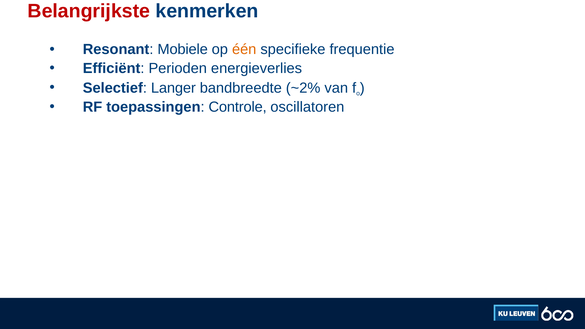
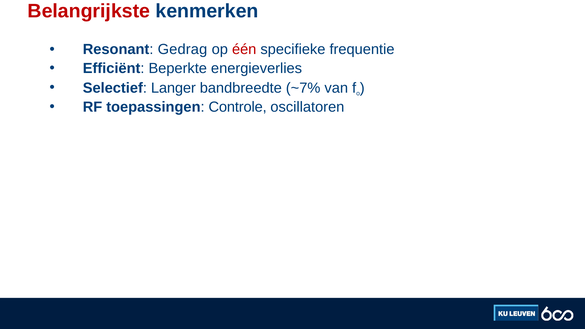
Mobiele: Mobiele -> Gedrag
één colour: orange -> red
Perioden: Perioden -> Beperkte
~2%: ~2% -> ~7%
